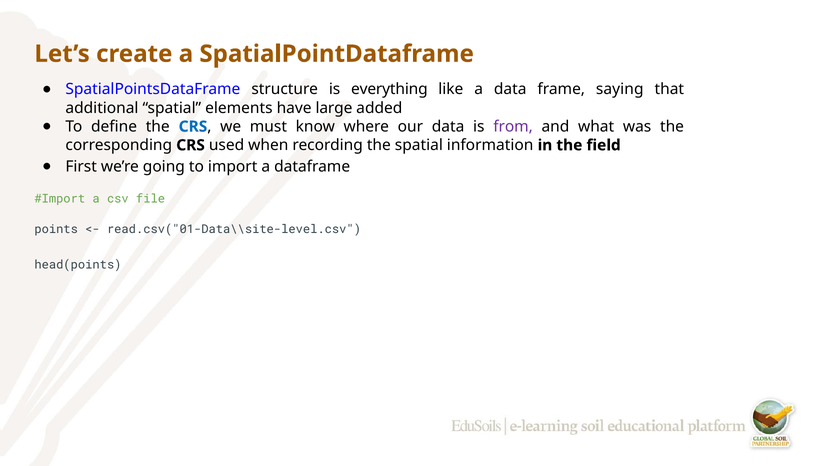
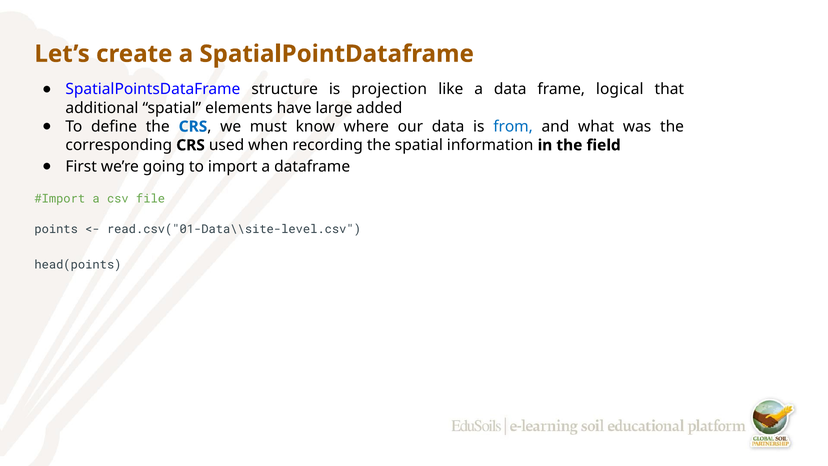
everything: everything -> projection
saying: saying -> logical
from colour: purple -> blue
